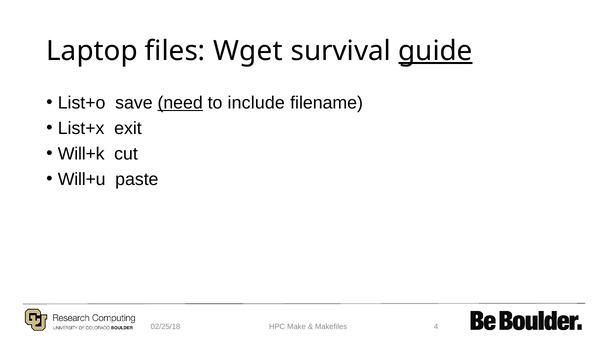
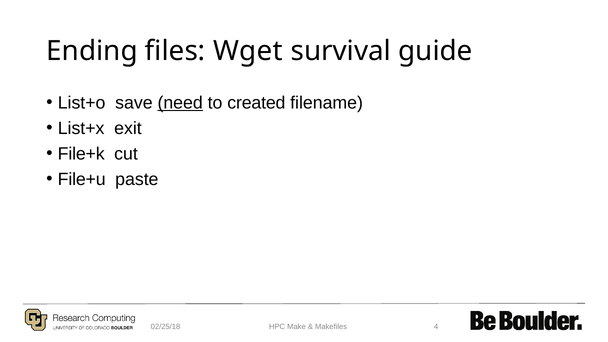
Laptop: Laptop -> Ending
guide underline: present -> none
include: include -> created
Will+k: Will+k -> File+k
Will+u: Will+u -> File+u
